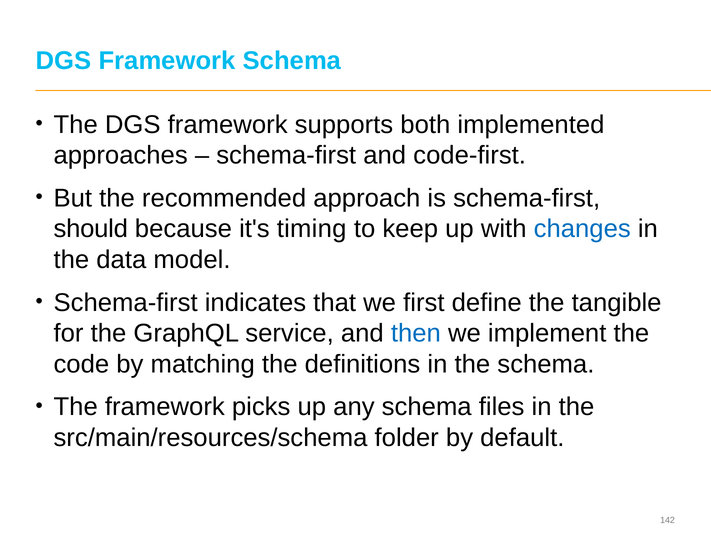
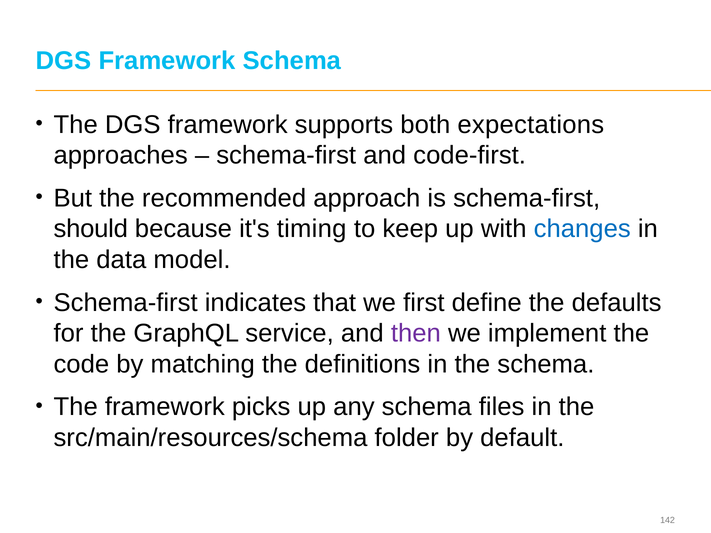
implemented: implemented -> expectations
tangible: tangible -> defaults
then colour: blue -> purple
